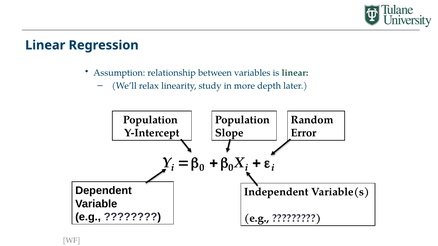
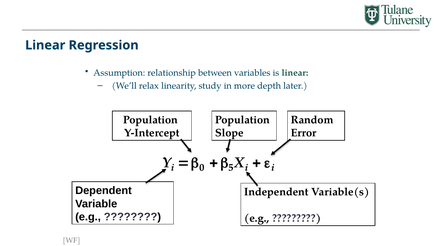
0 0: 0 -> 5
